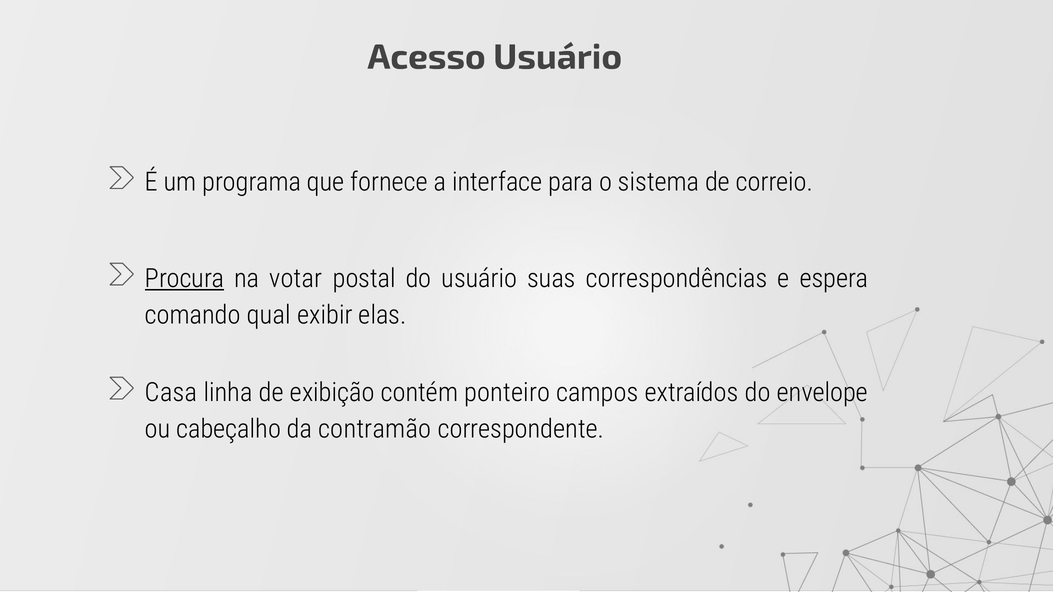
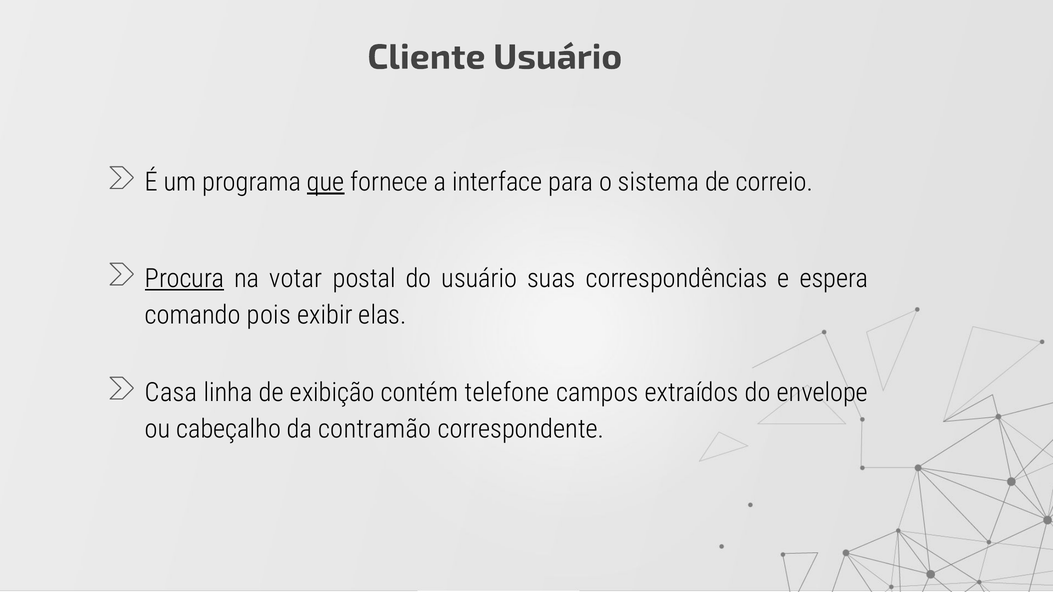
Acesso: Acesso -> Cliente
que underline: none -> present
qual: qual -> pois
ponteiro: ponteiro -> telefone
